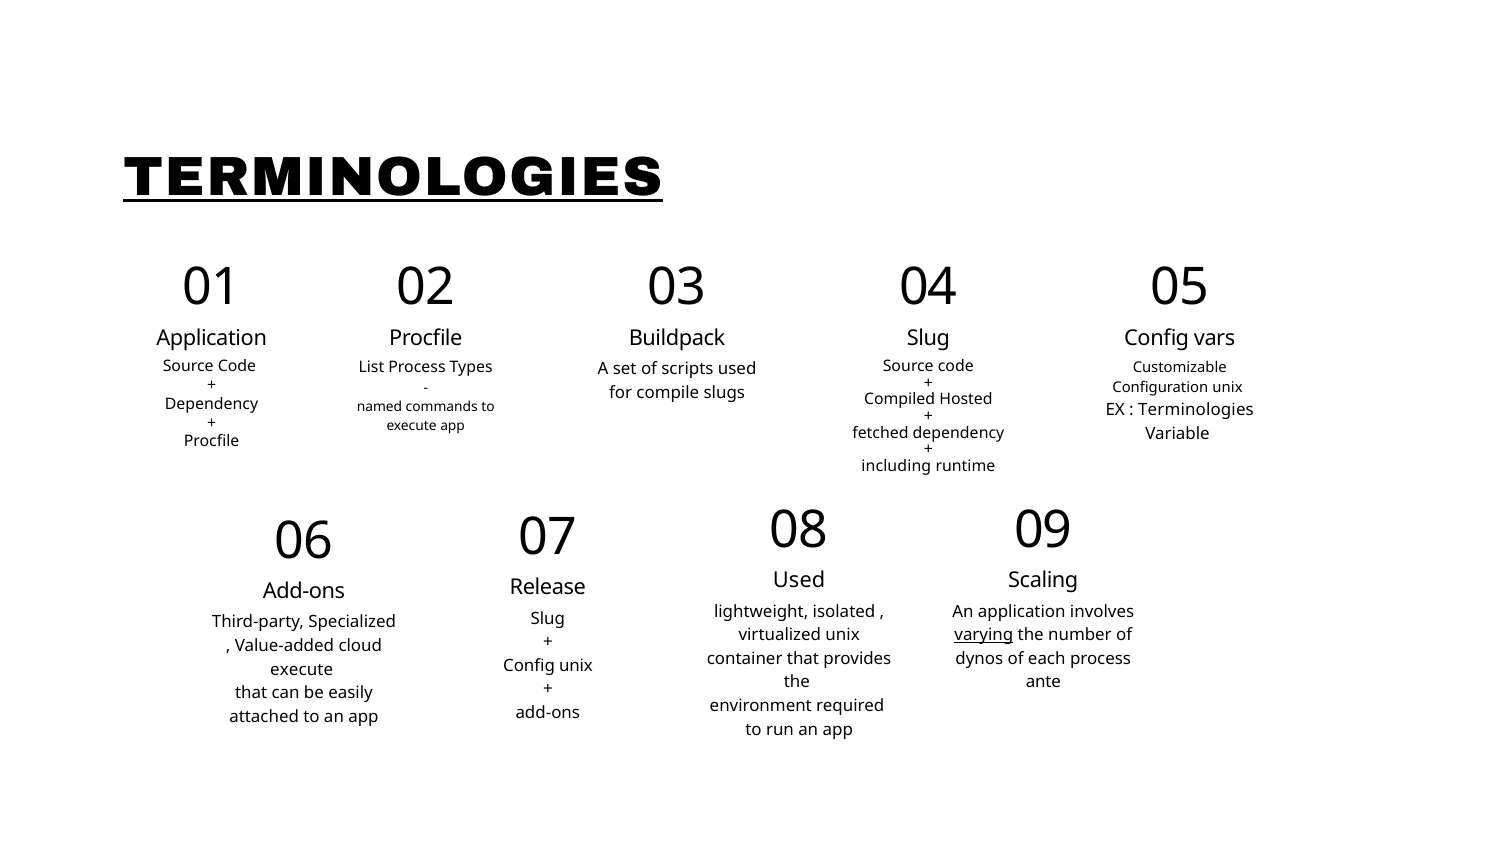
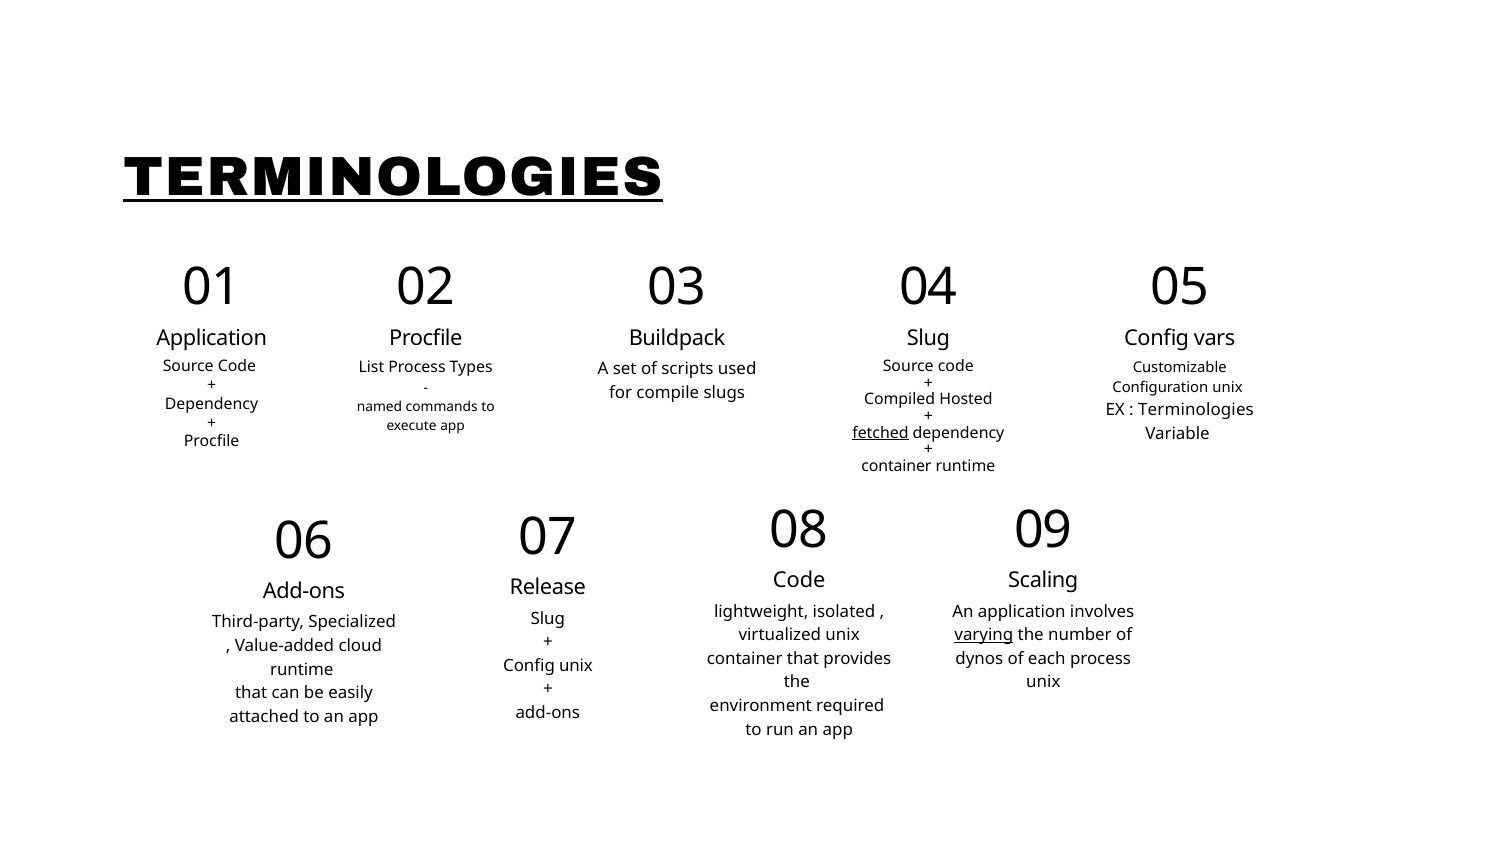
fetched underline: none -> present
including at (896, 466): including -> container
Used at (799, 581): Used -> Code
execute at (302, 670): execute -> runtime
ante at (1043, 683): ante -> unix
